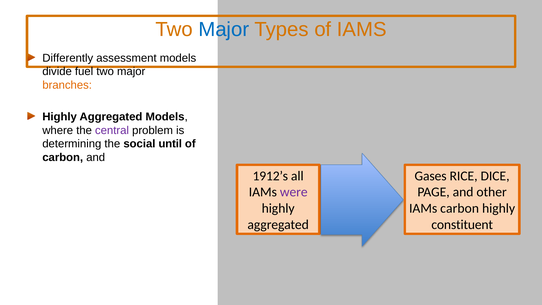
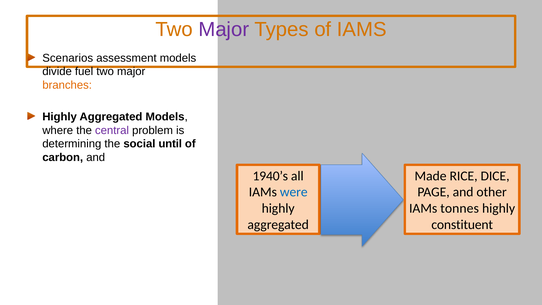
Major at (224, 29) colour: blue -> purple
Differently: Differently -> Scenarios
1912’s: 1912’s -> 1940’s
Gases: Gases -> Made
were colour: purple -> blue
IAMs carbon: carbon -> tonnes
